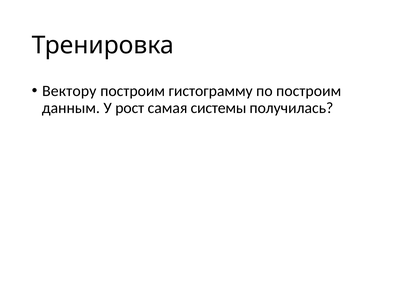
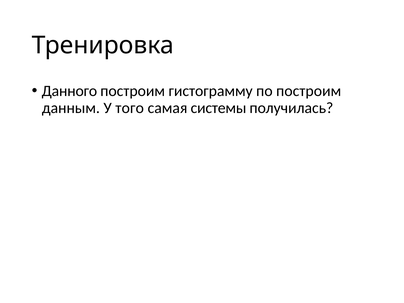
Вектору: Вектору -> Данного
рост: рост -> того
